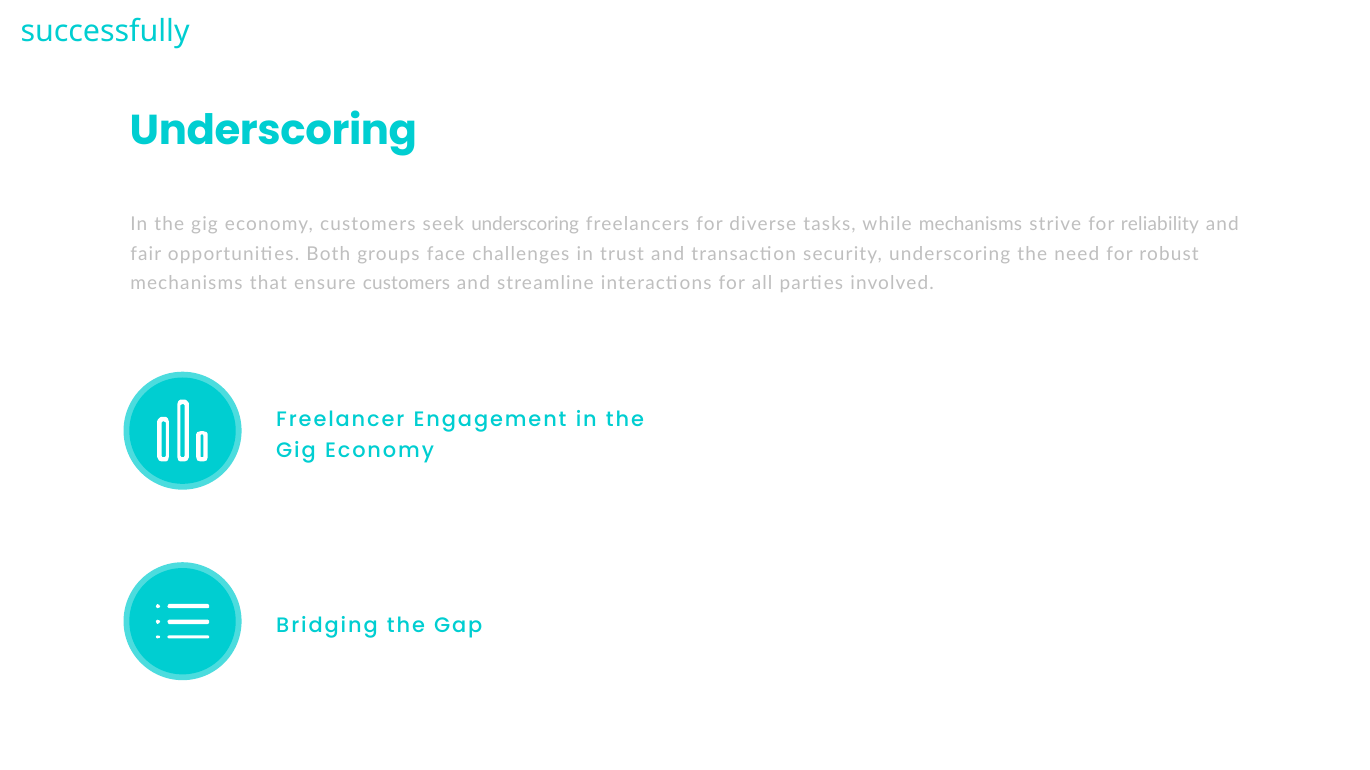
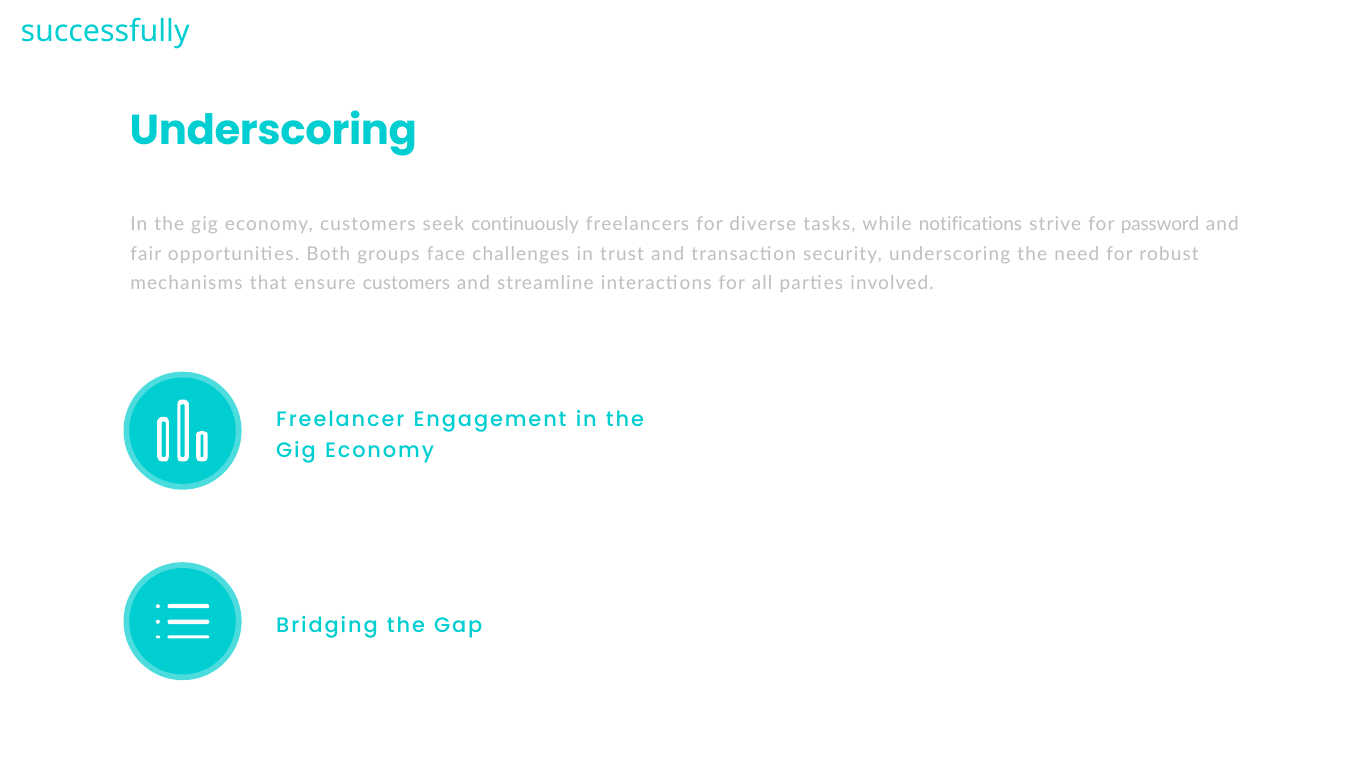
seek underscoring: underscoring -> continuously
while mechanisms: mechanisms -> notifications
reliability: reliability -> password
